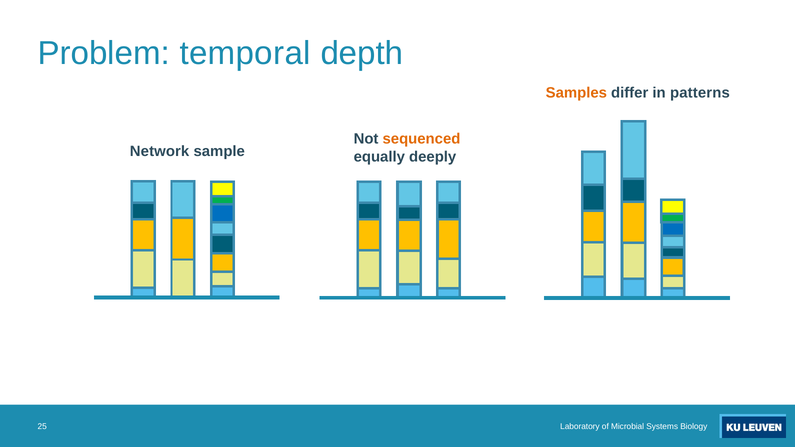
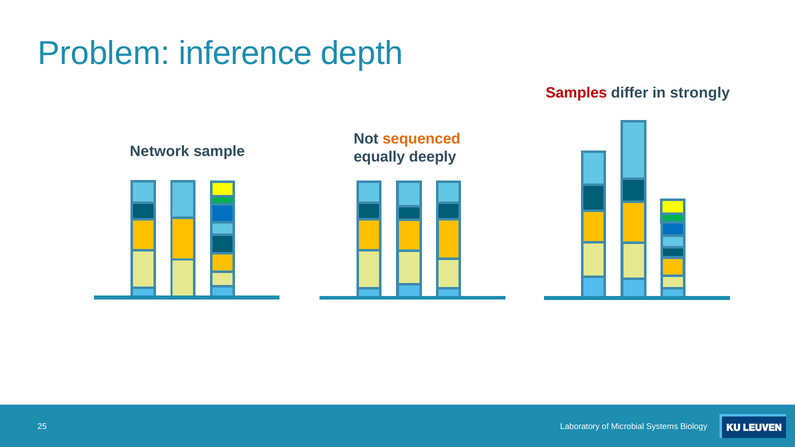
temporal: temporal -> inference
Samples colour: orange -> red
patterns: patterns -> strongly
